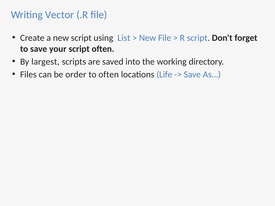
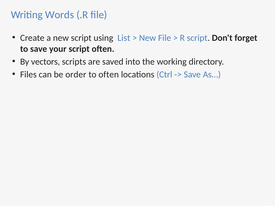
Vector: Vector -> Words
largest: largest -> vectors
Life: Life -> Ctrl
